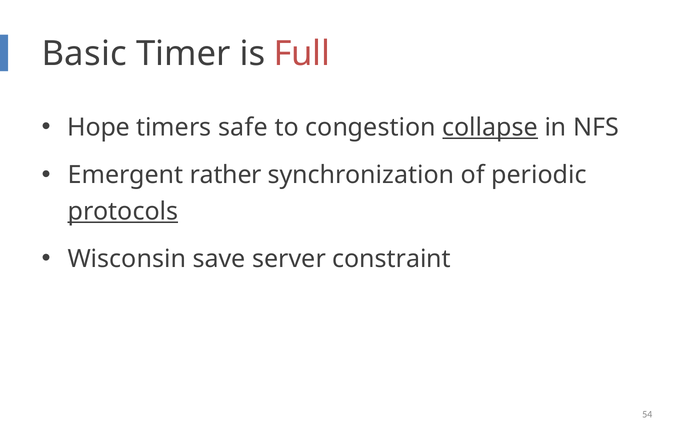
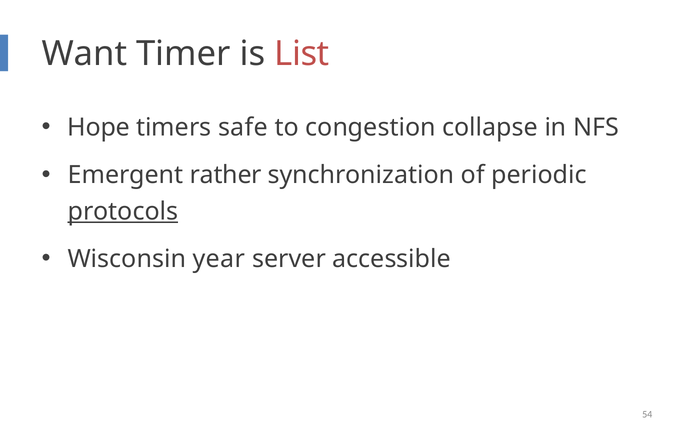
Basic: Basic -> Want
Full: Full -> List
collapse underline: present -> none
save: save -> year
constraint: constraint -> accessible
